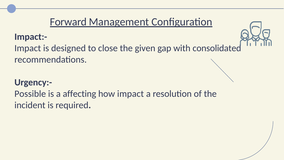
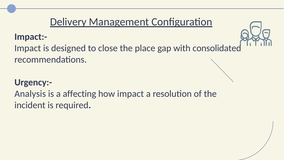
Forward: Forward -> Delivery
given: given -> place
Possible: Possible -> Analysis
